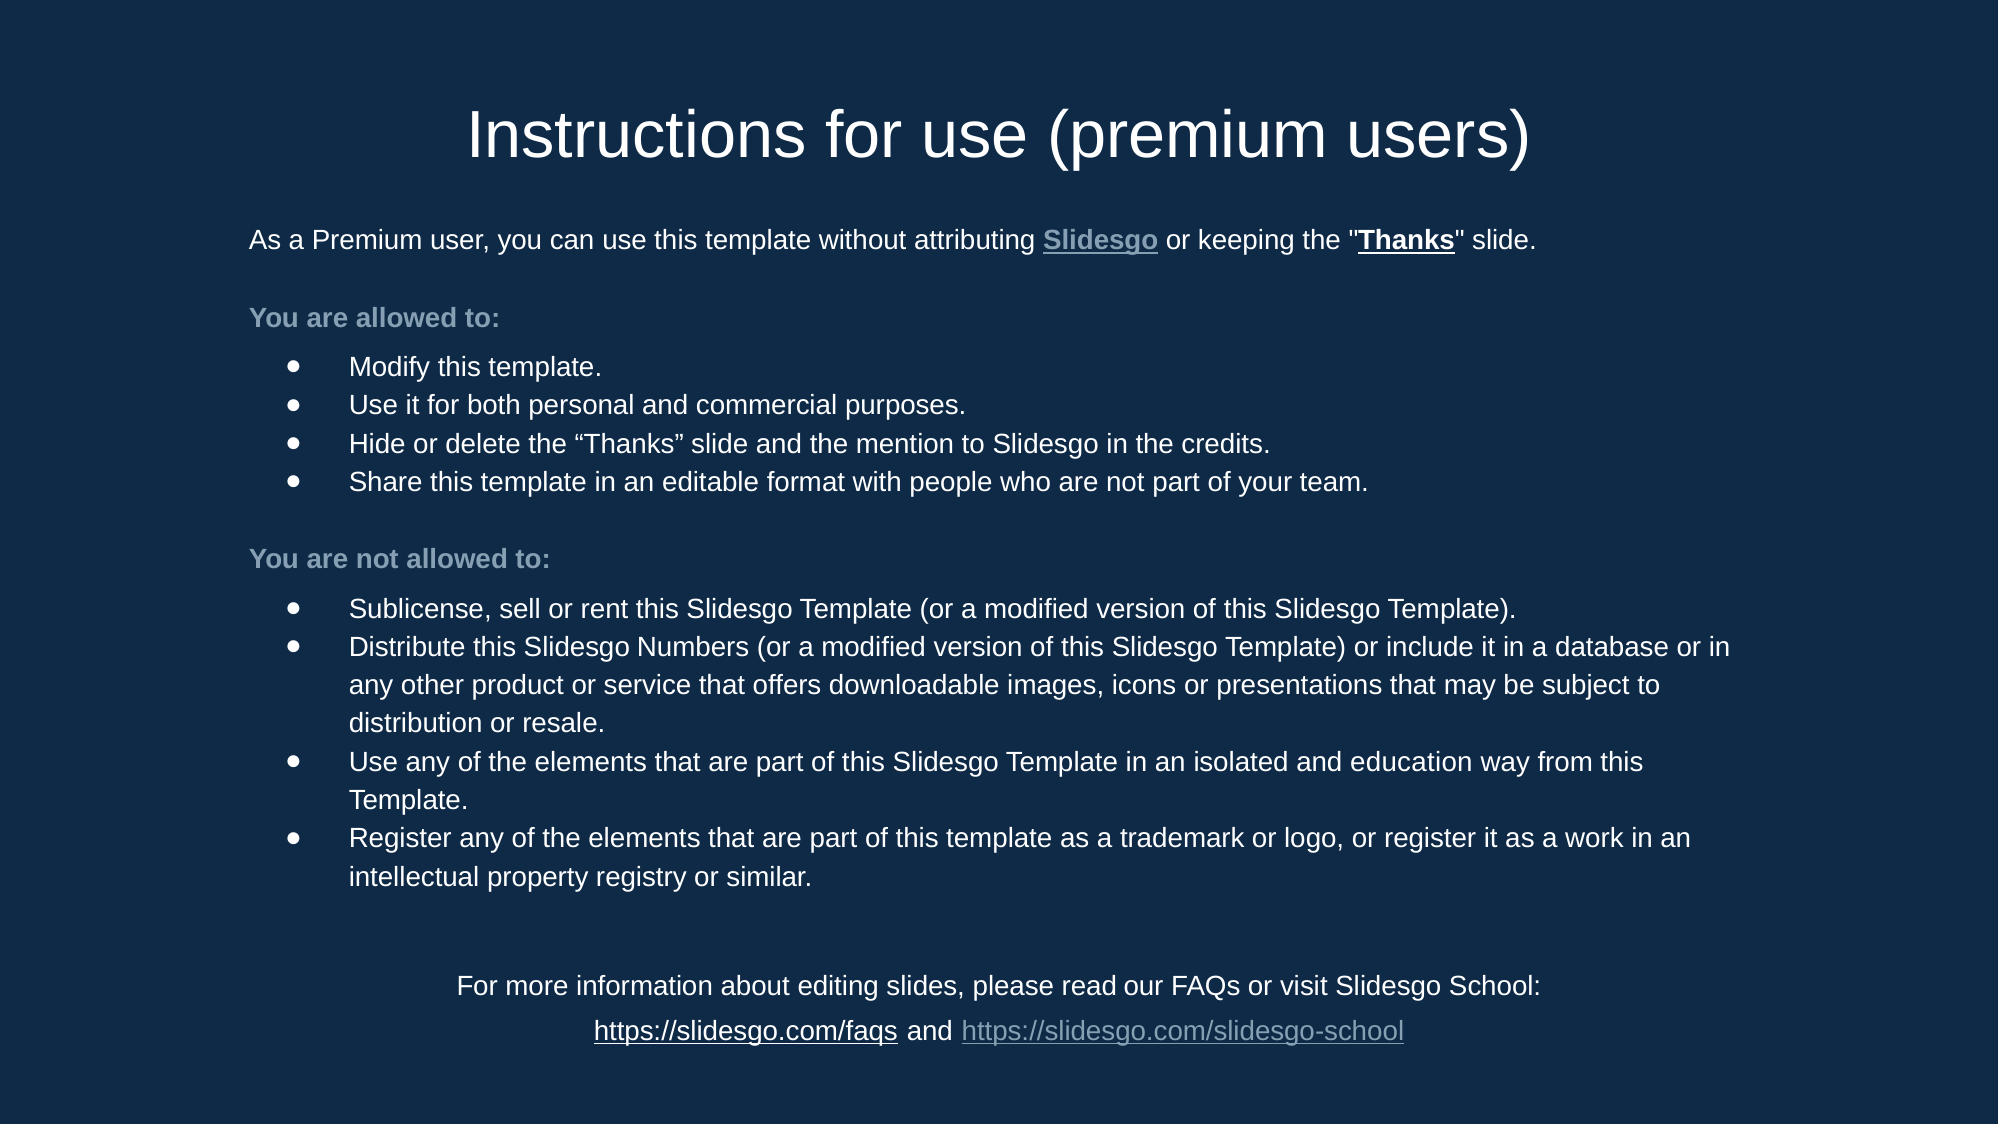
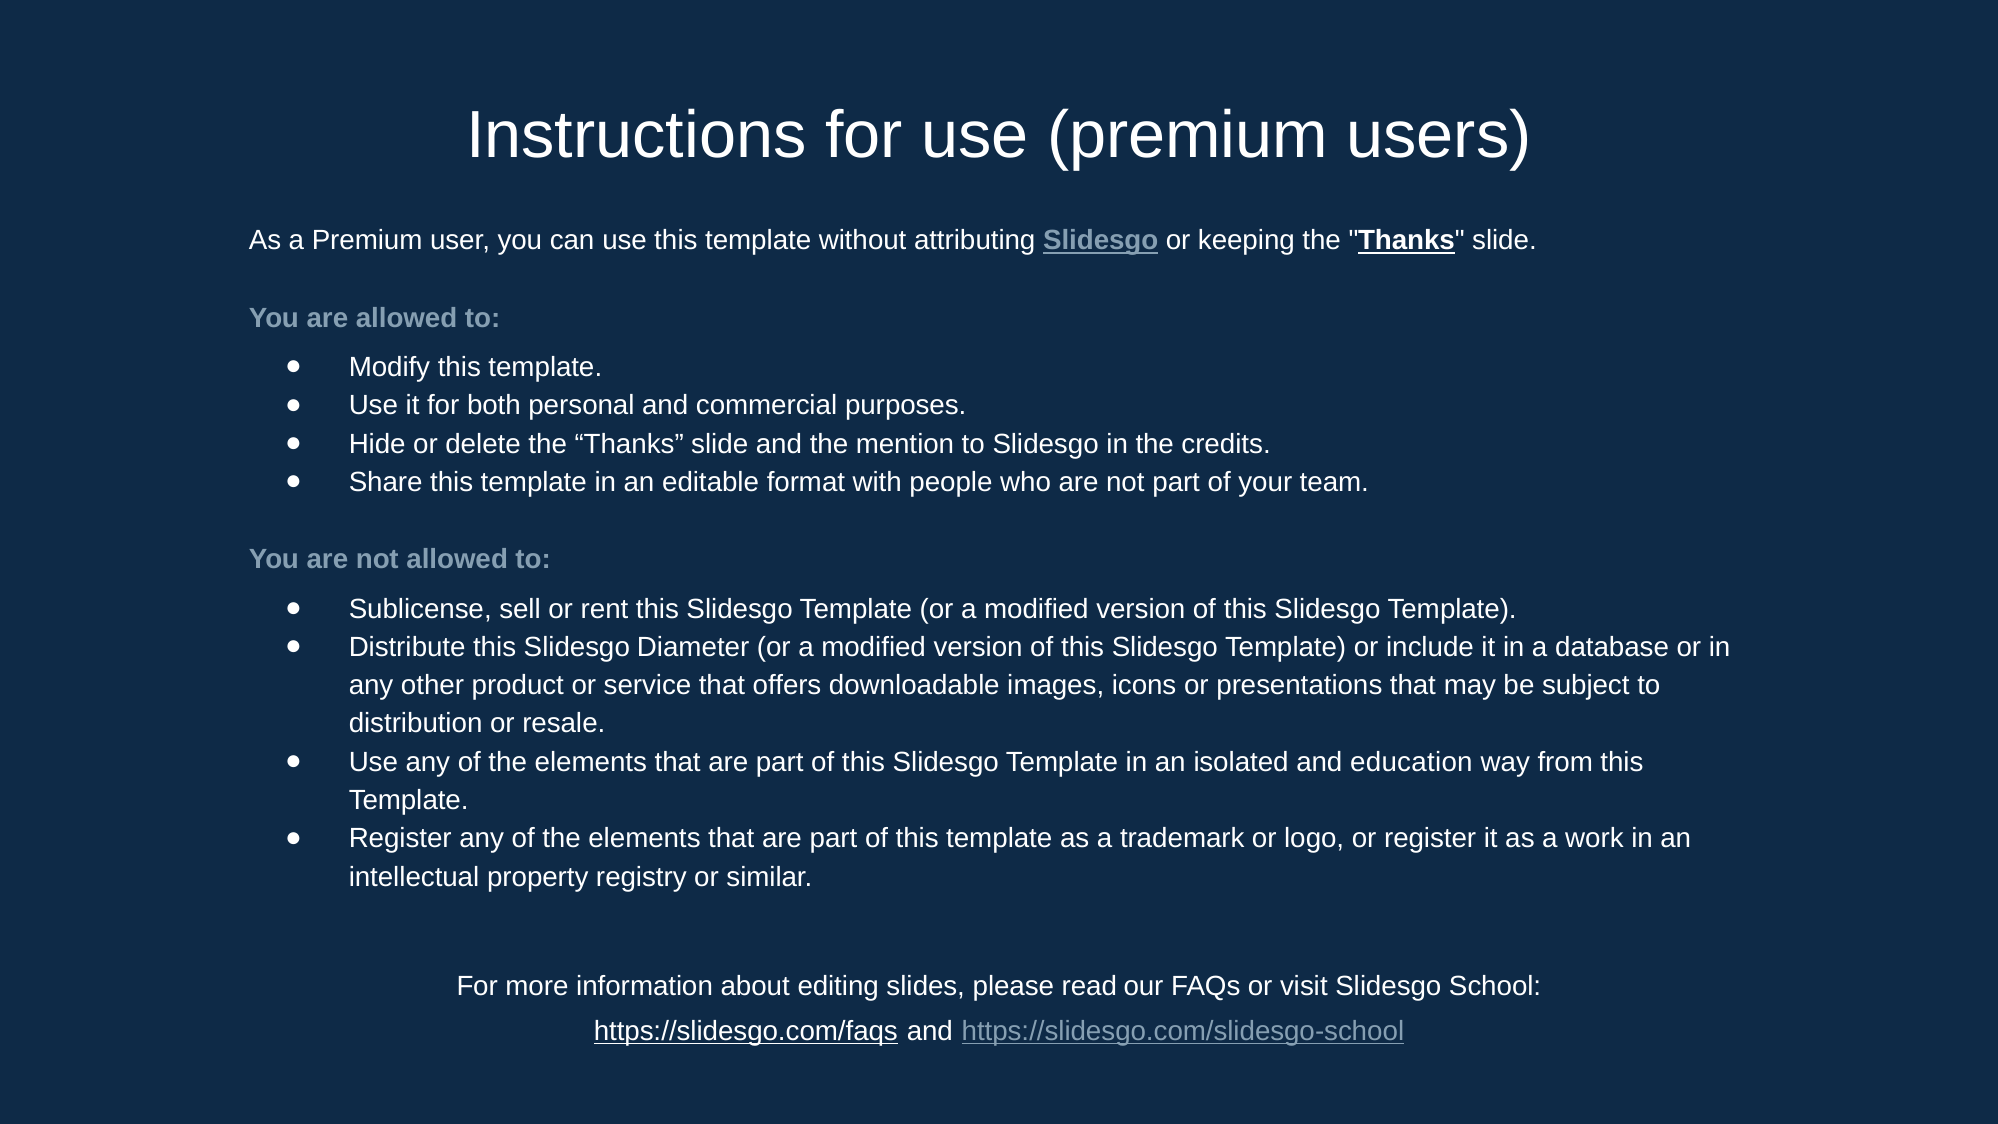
Numbers: Numbers -> Diameter
